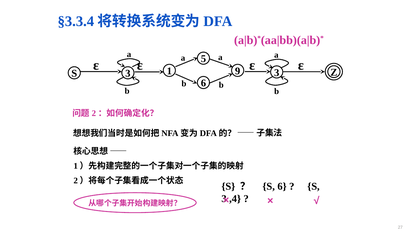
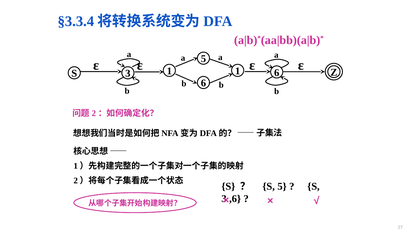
1 9: 9 -> 1
3 3: 3 -> 6
S 6: 6 -> 5
,4: ,4 -> ,6
